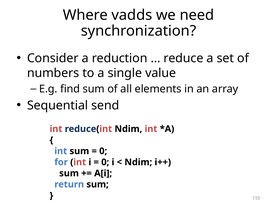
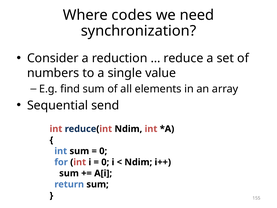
vadds: vadds -> codes
